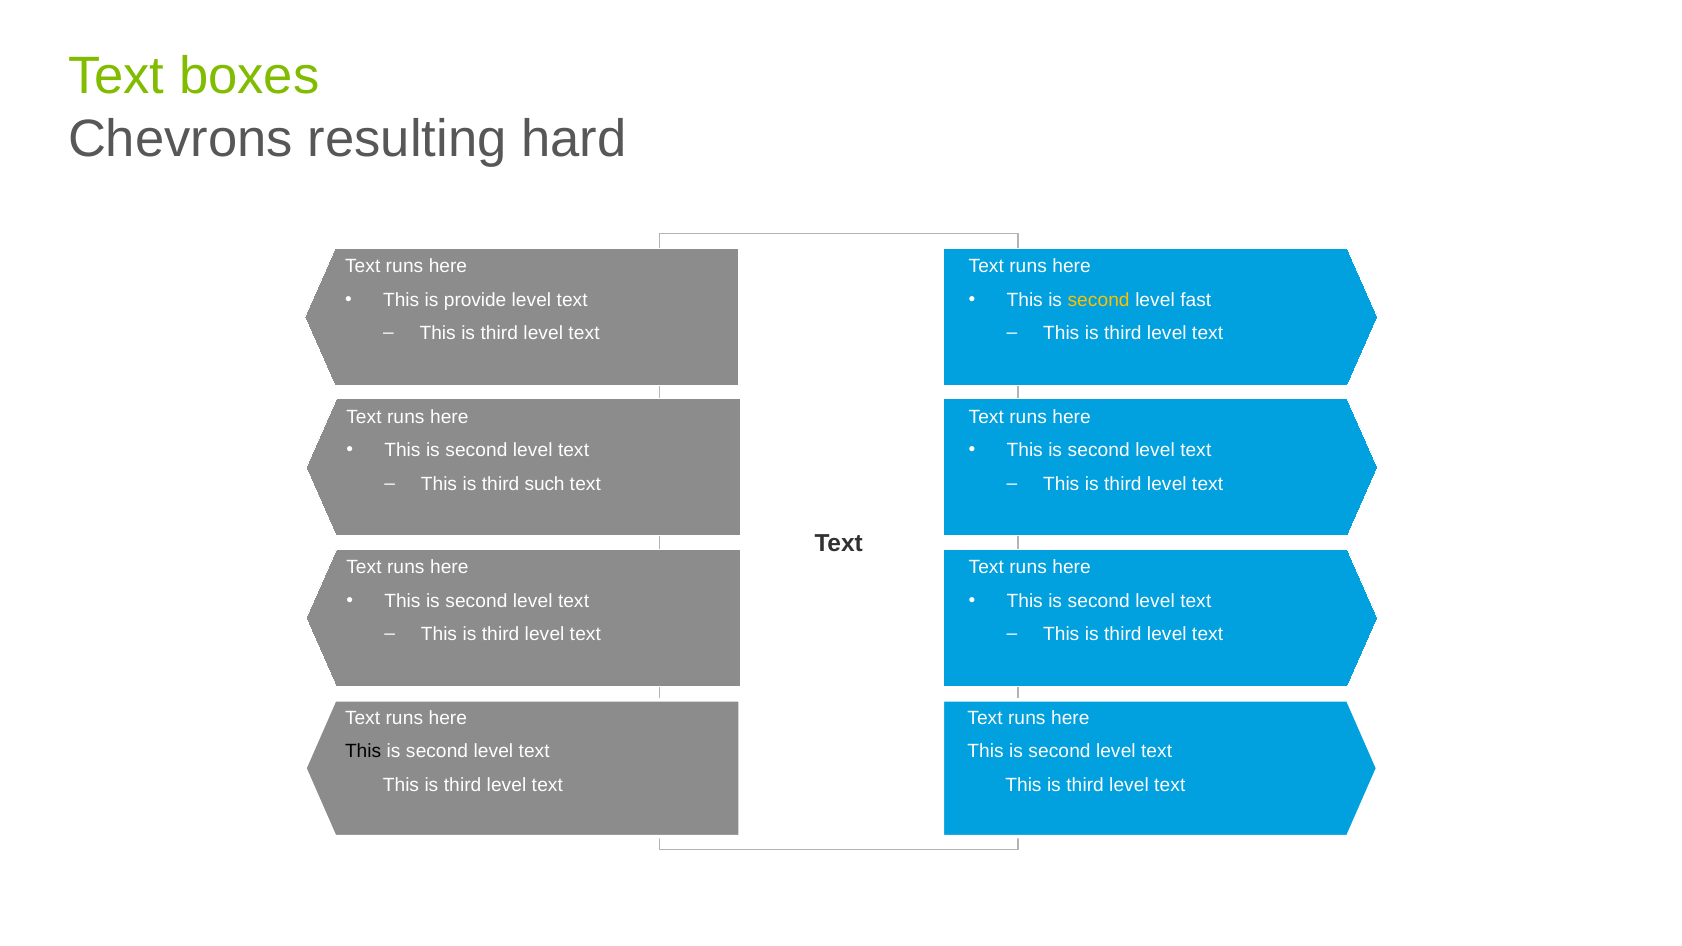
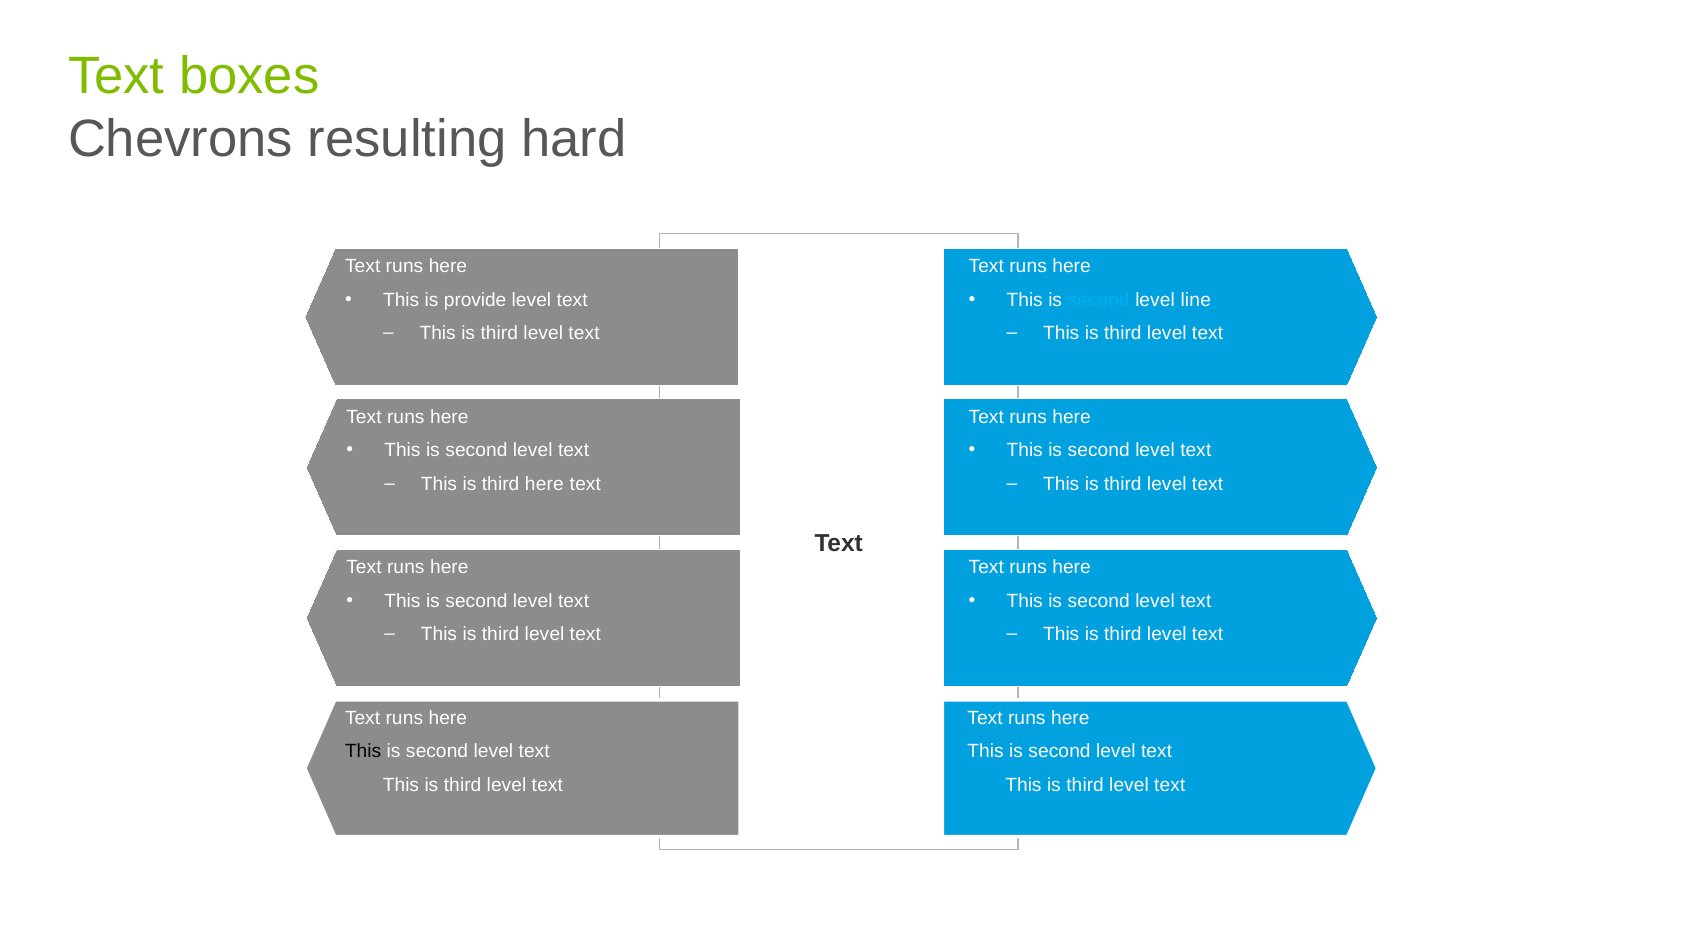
second at (1099, 300) colour: yellow -> light blue
fast: fast -> line
third such: such -> here
